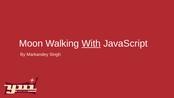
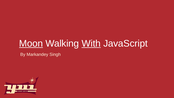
Moon underline: none -> present
